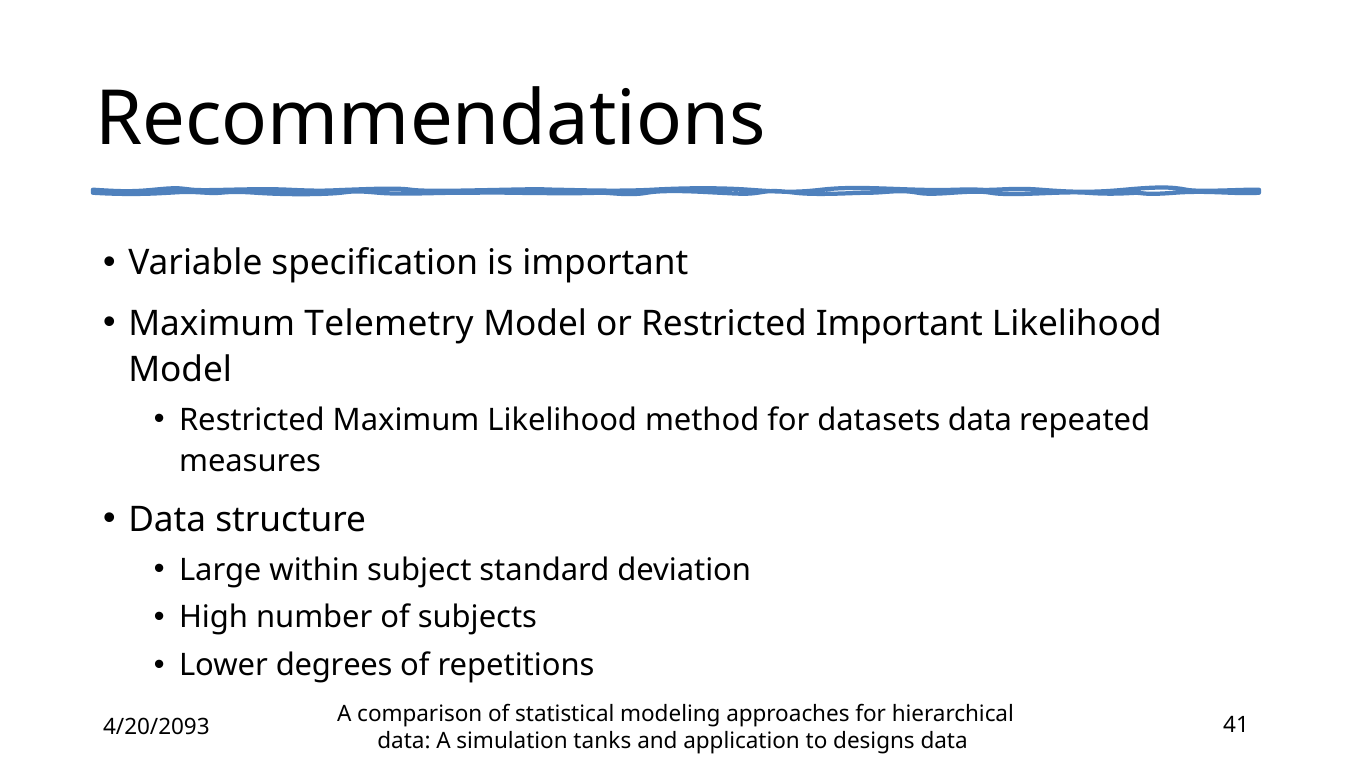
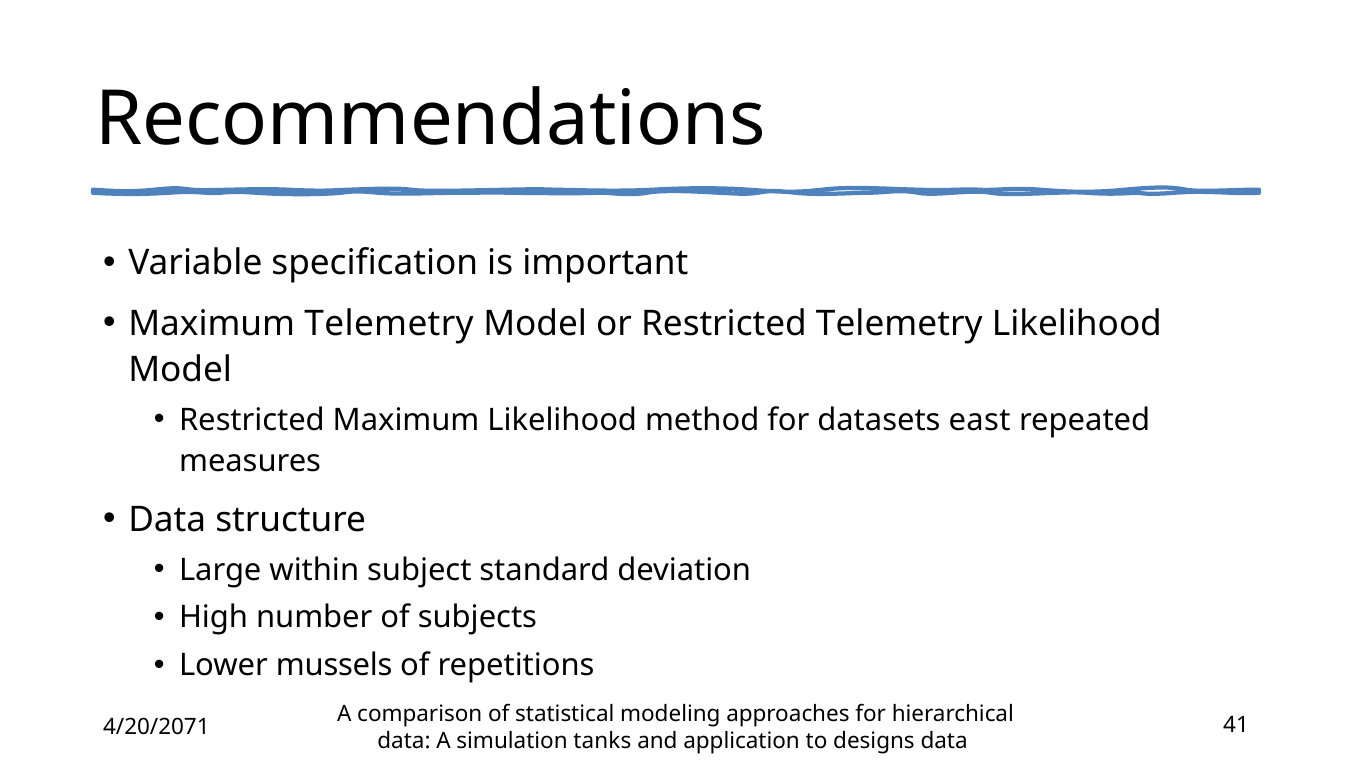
Restricted Important: Important -> Telemetry
datasets data: data -> east
degrees: degrees -> mussels
4/20/2093: 4/20/2093 -> 4/20/2071
